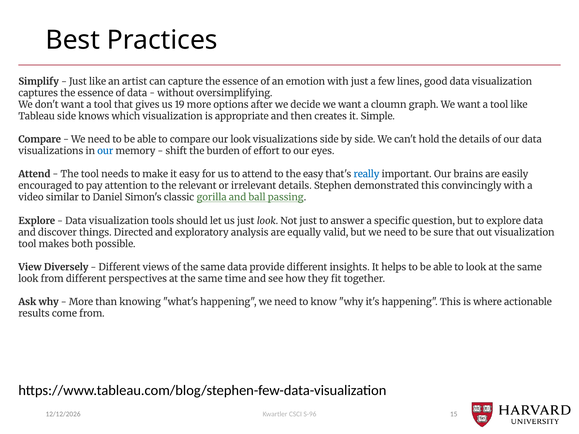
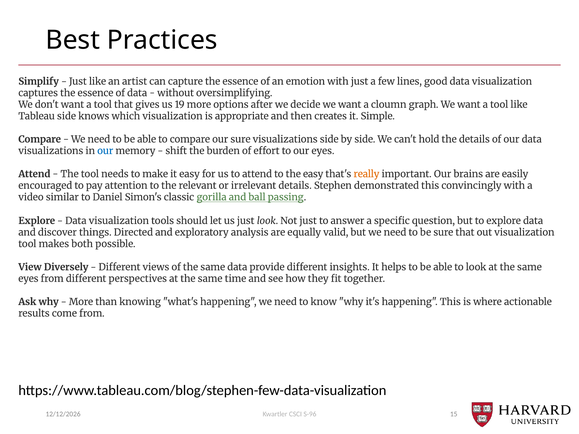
our look: look -> sure
really colour: blue -> orange
look at (28, 279): look -> eyes
